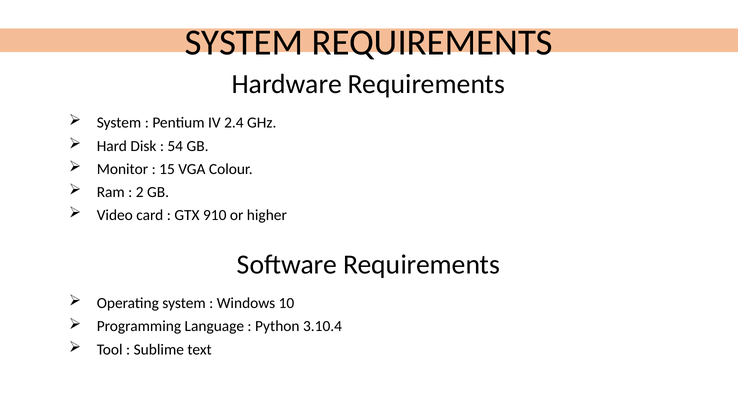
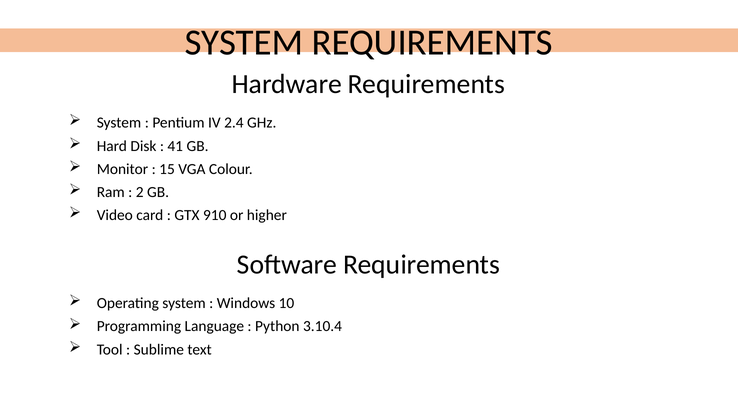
54: 54 -> 41
